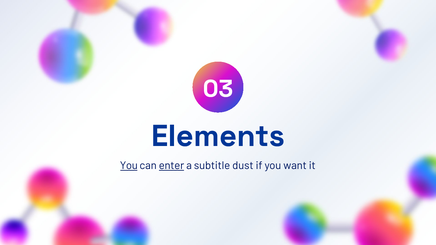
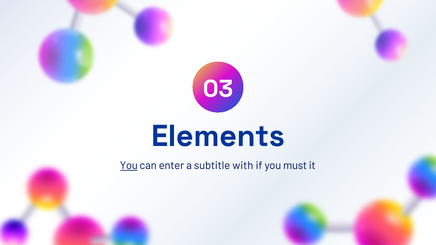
enter underline: present -> none
dust: dust -> with
want: want -> must
